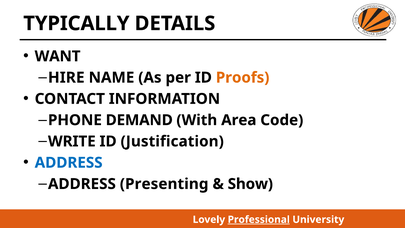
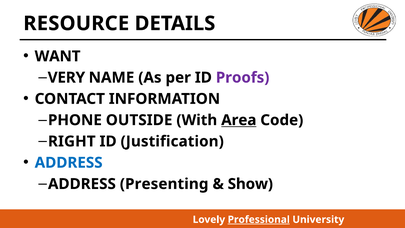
TYPICALLY: TYPICALLY -> RESOURCE
HIRE: HIRE -> VERY
Proofs colour: orange -> purple
DEMAND: DEMAND -> OUTSIDE
Area underline: none -> present
WRITE: WRITE -> RIGHT
